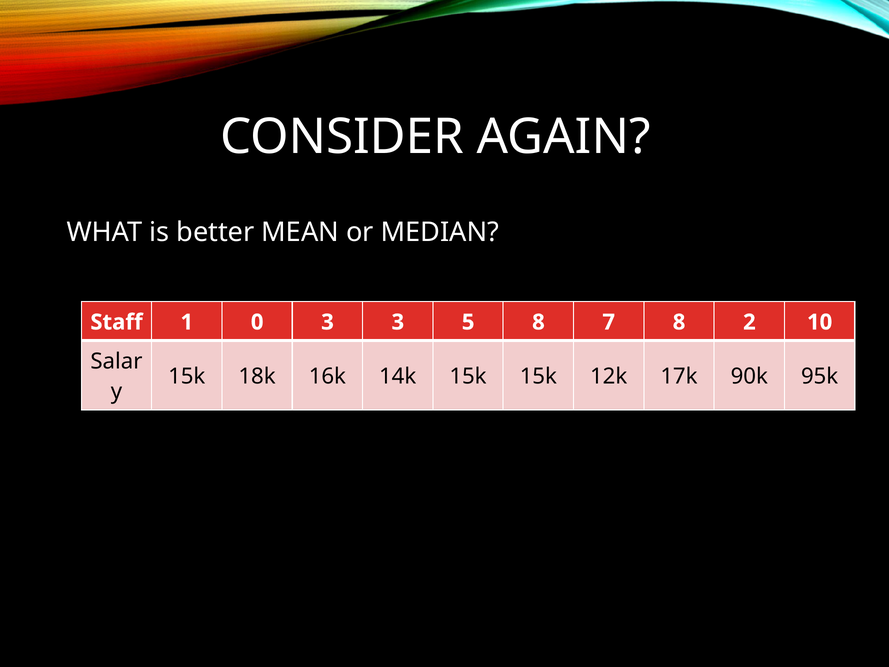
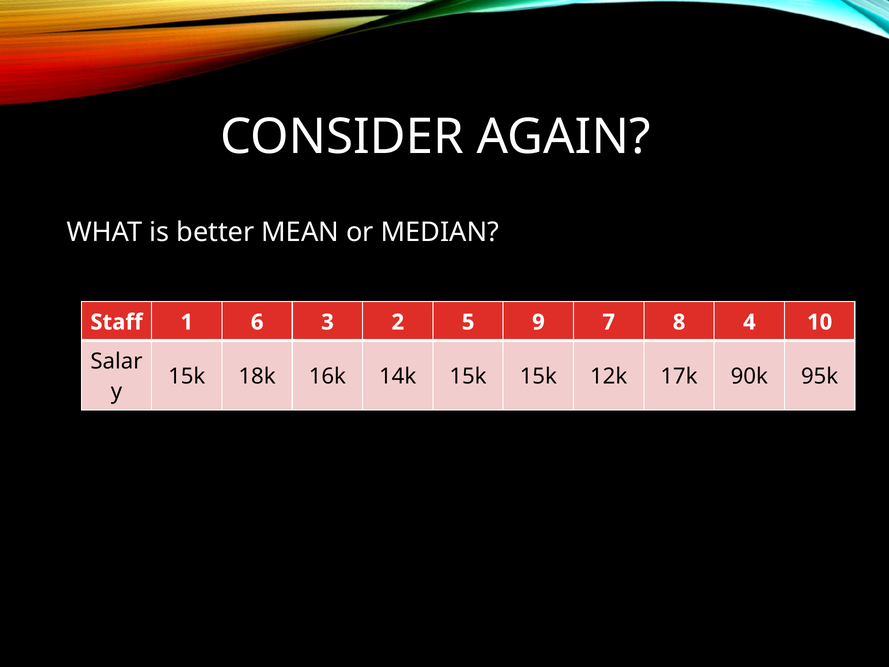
0: 0 -> 6
3 3: 3 -> 2
5 8: 8 -> 9
2: 2 -> 4
